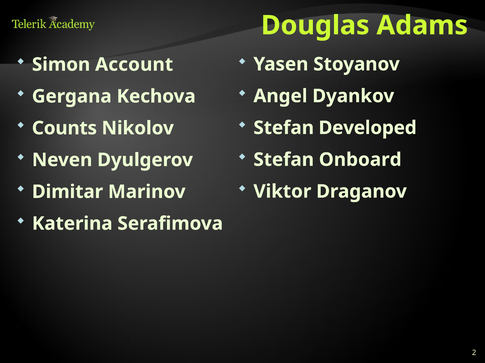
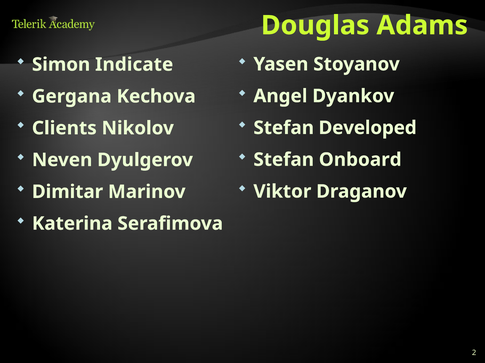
Account: Account -> Indicate
Counts: Counts -> Clients
